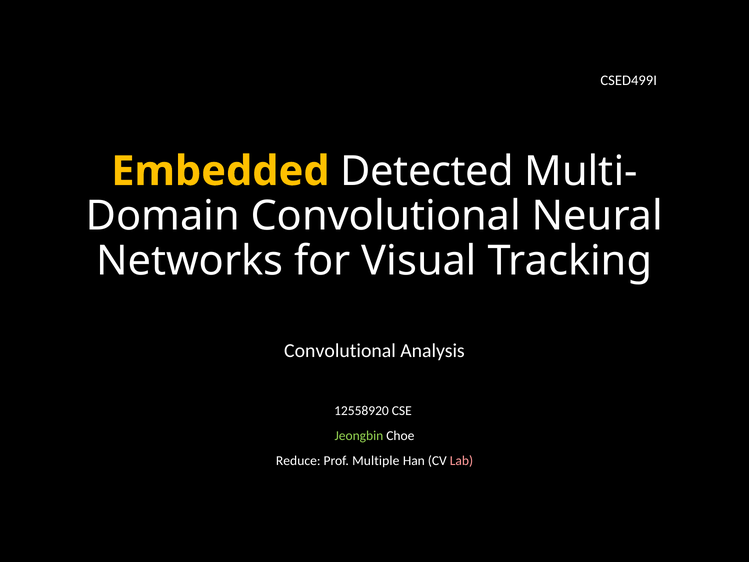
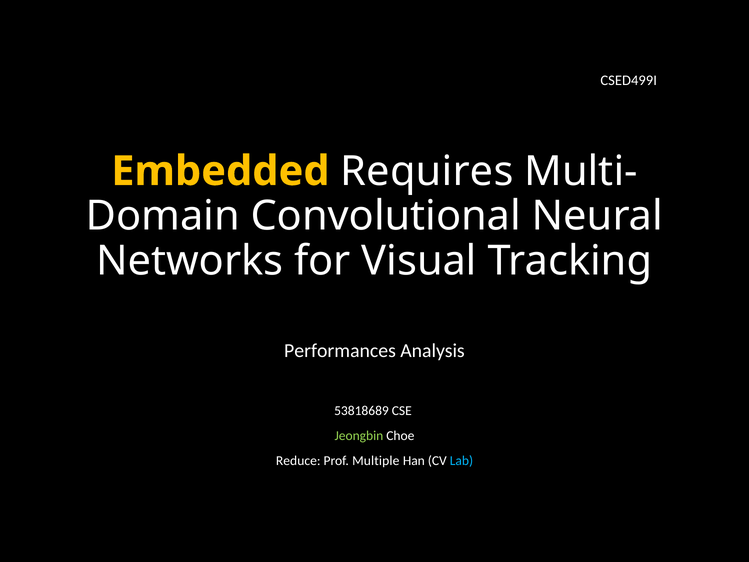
Detected: Detected -> Requires
Convolutional at (340, 351): Convolutional -> Performances
12558920: 12558920 -> 53818689
Lab colour: pink -> light blue
